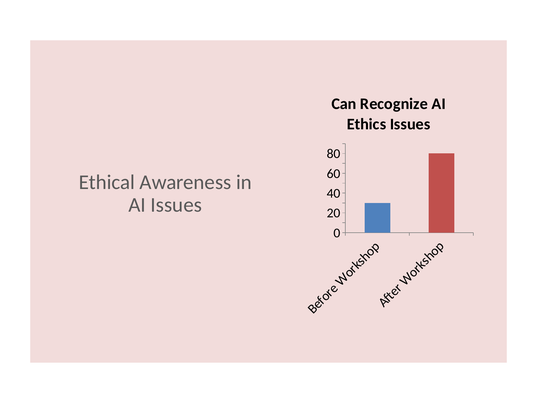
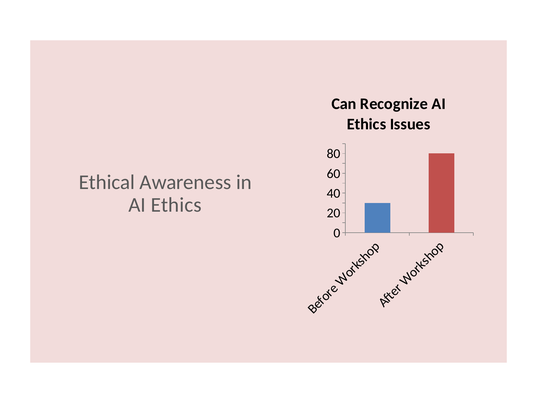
Issues at (176, 205): Issues -> Ethics
